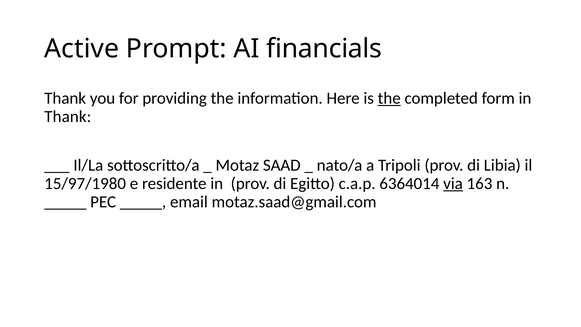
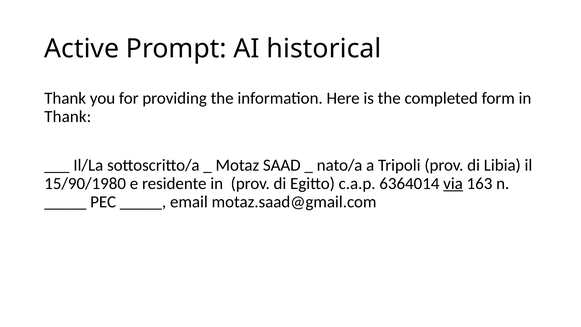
financials: financials -> historical
the at (389, 98) underline: present -> none
15/97/1980: 15/97/1980 -> 15/90/1980
